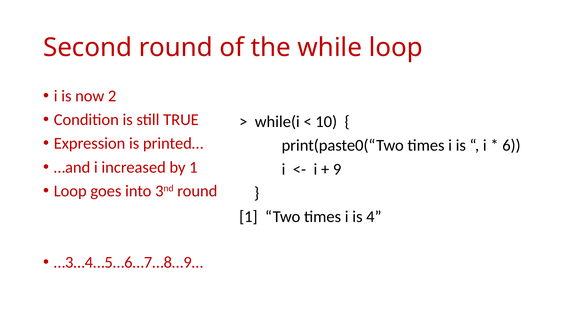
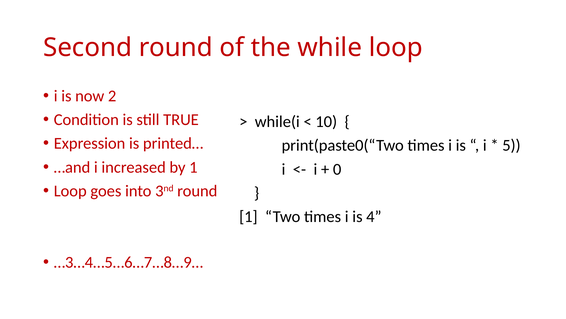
6: 6 -> 5
9: 9 -> 0
